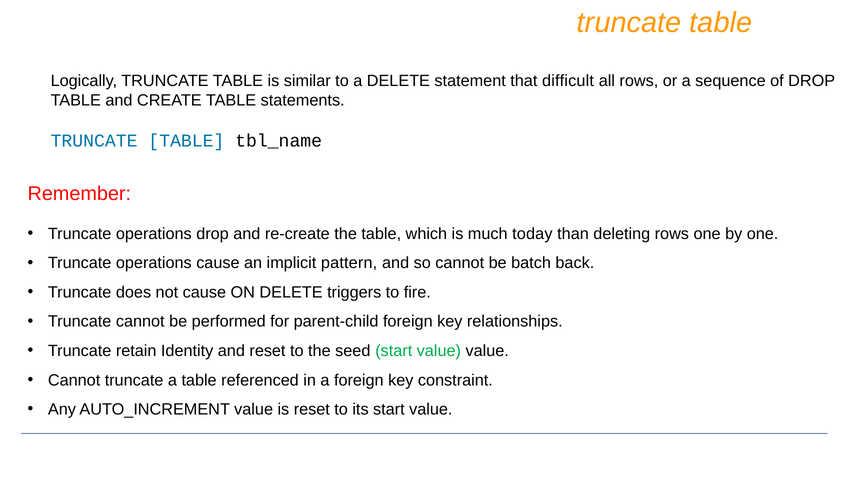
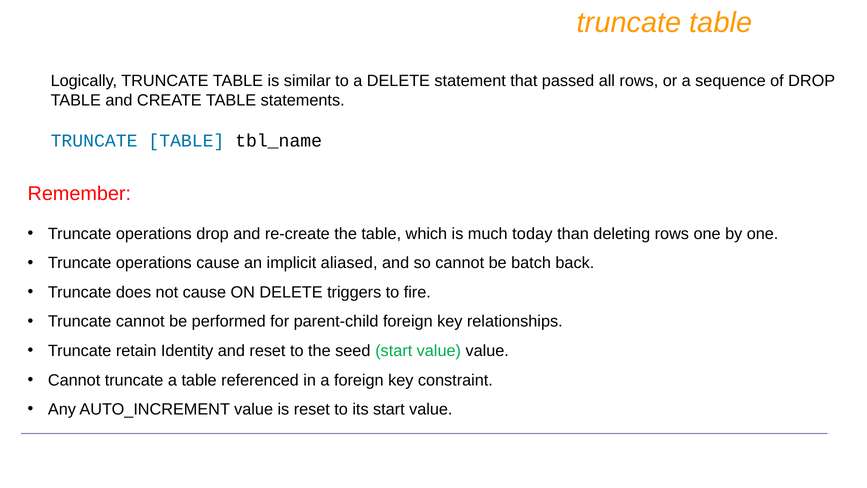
difficult: difficult -> passed
pattern: pattern -> aliased
